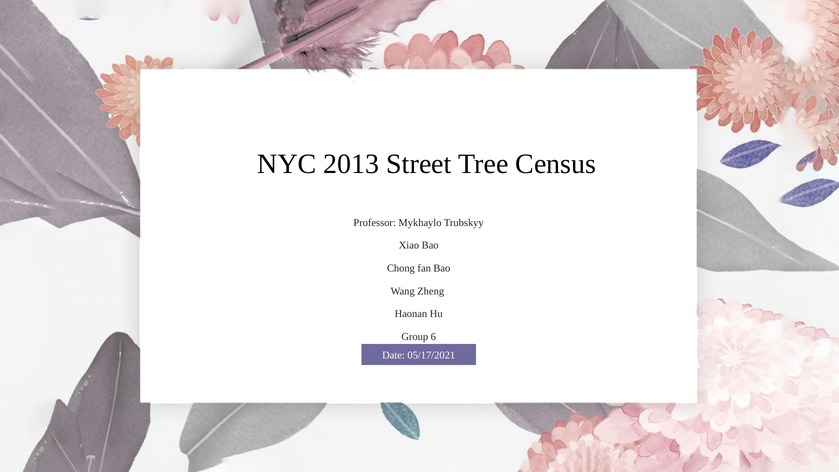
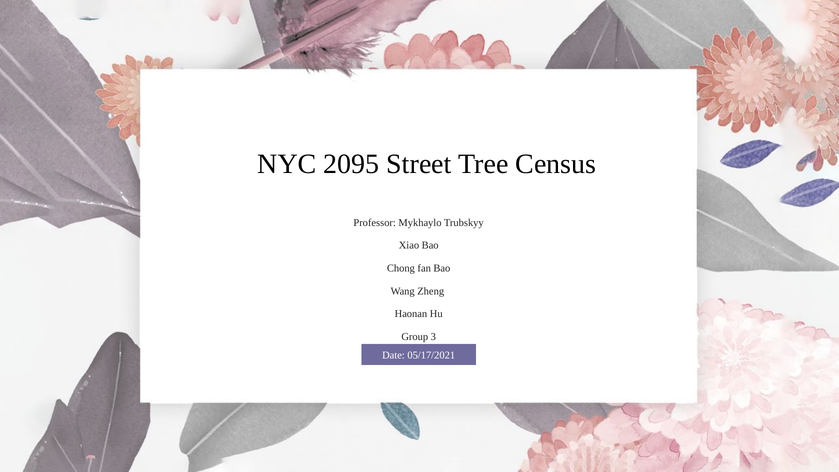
2013: 2013 -> 2095
6: 6 -> 3
